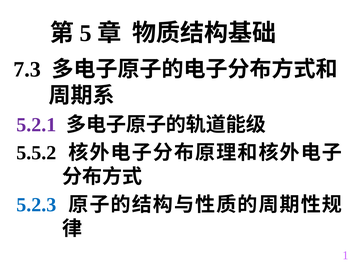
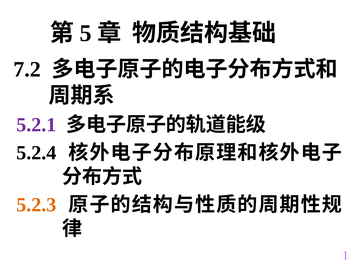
7.3: 7.3 -> 7.2
5.5.2: 5.5.2 -> 5.2.4
5.2.3 colour: blue -> orange
